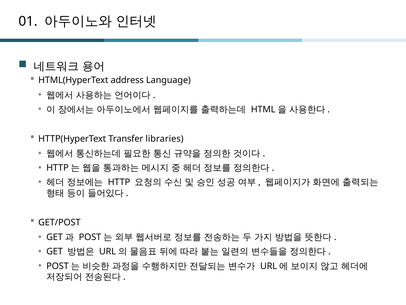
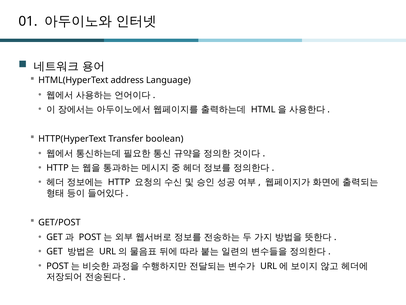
libraries: libraries -> boolean
